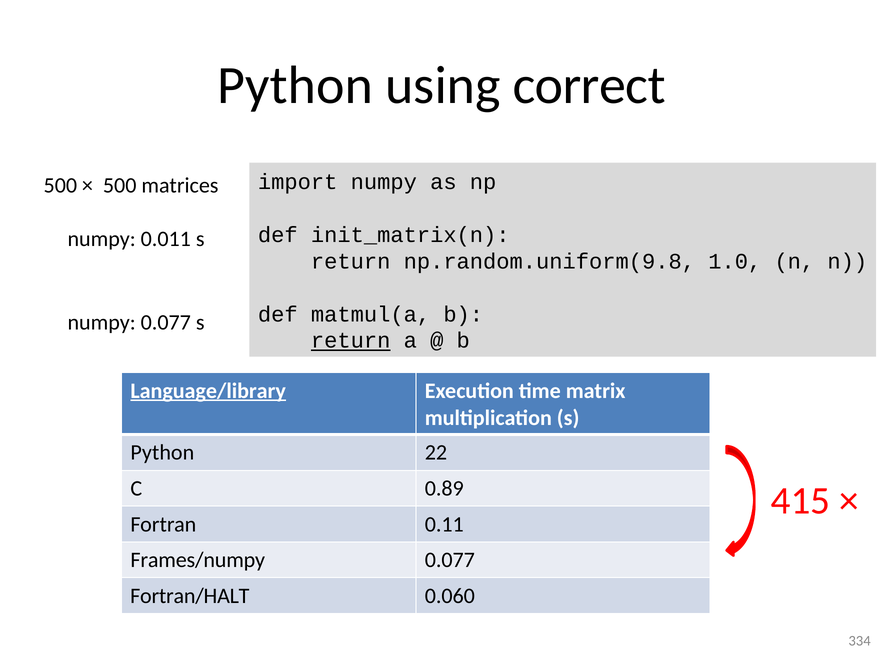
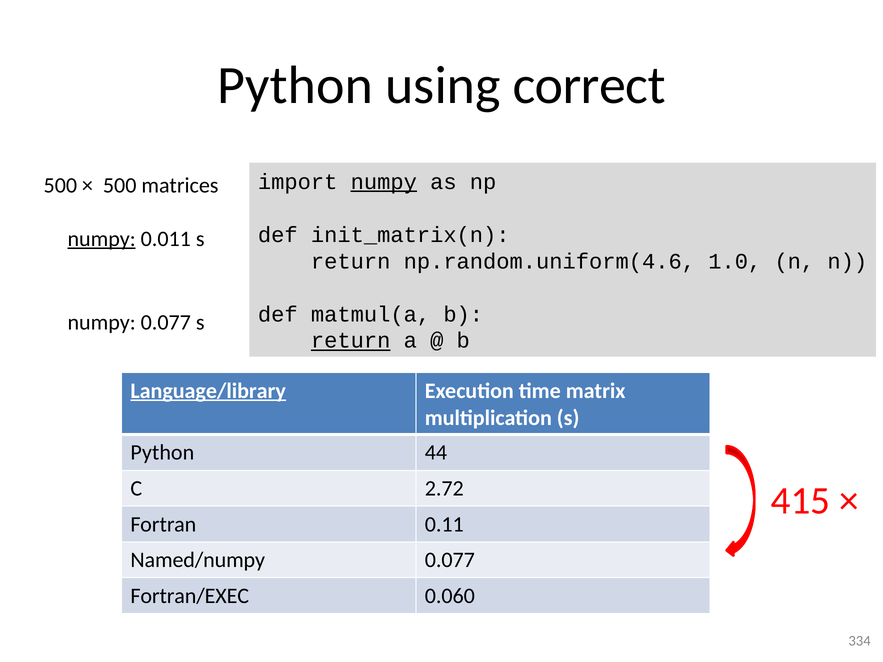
numpy at (384, 182) underline: none -> present
numpy at (102, 239) underline: none -> present
np.random.uniform(9.8: np.random.uniform(9.8 -> np.random.uniform(4.6
22: 22 -> 44
0.89: 0.89 -> 2.72
Frames/numpy: Frames/numpy -> Named/numpy
Fortran/HALT: Fortran/HALT -> Fortran/EXEC
